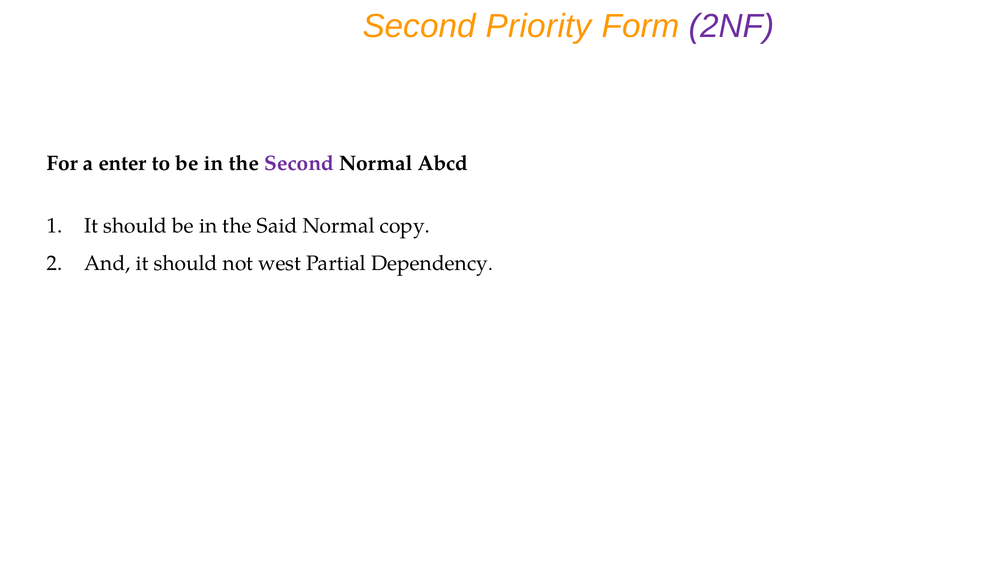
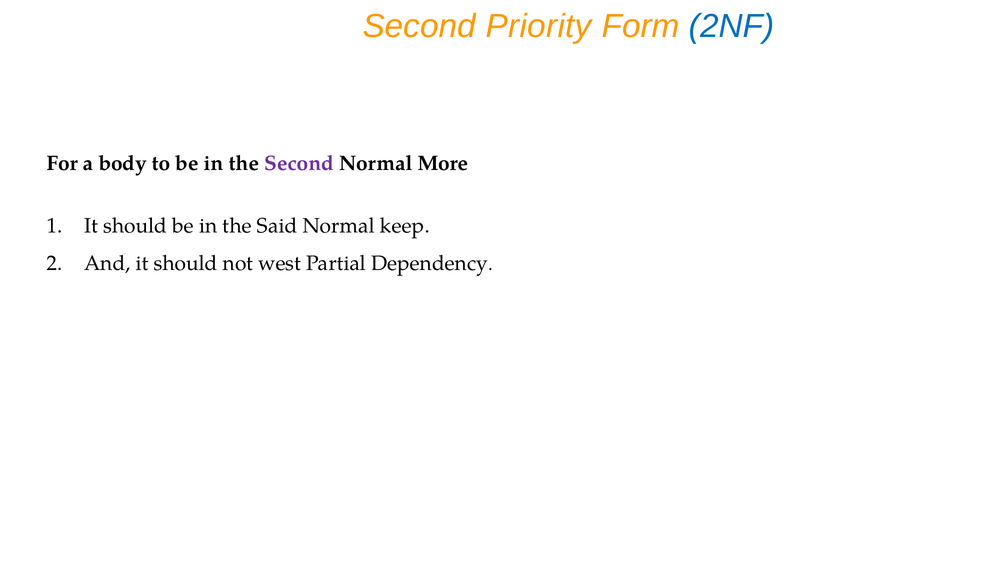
2NF colour: purple -> blue
enter: enter -> body
Abcd: Abcd -> More
copy: copy -> keep
